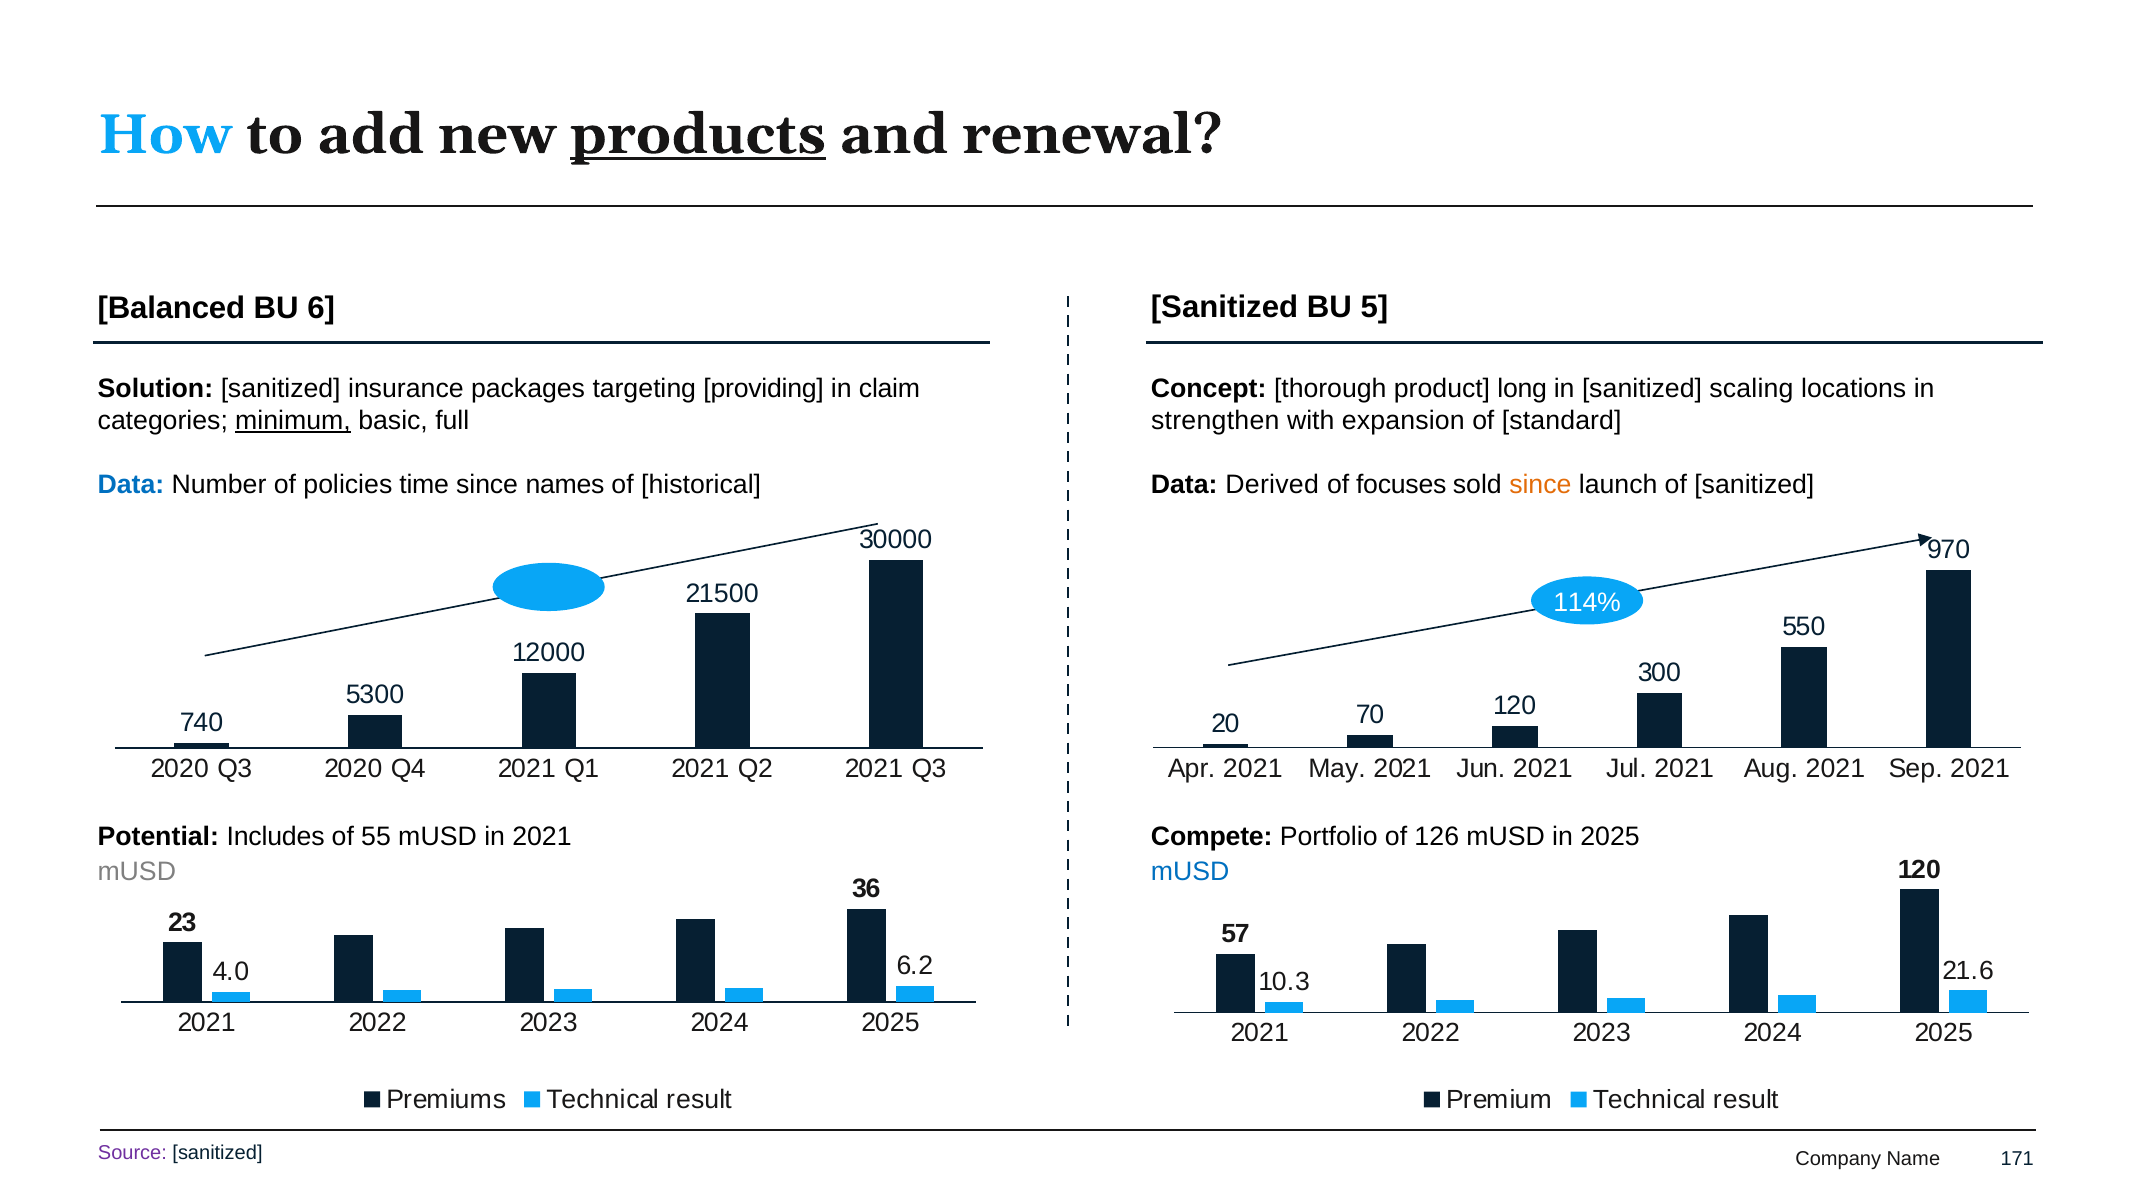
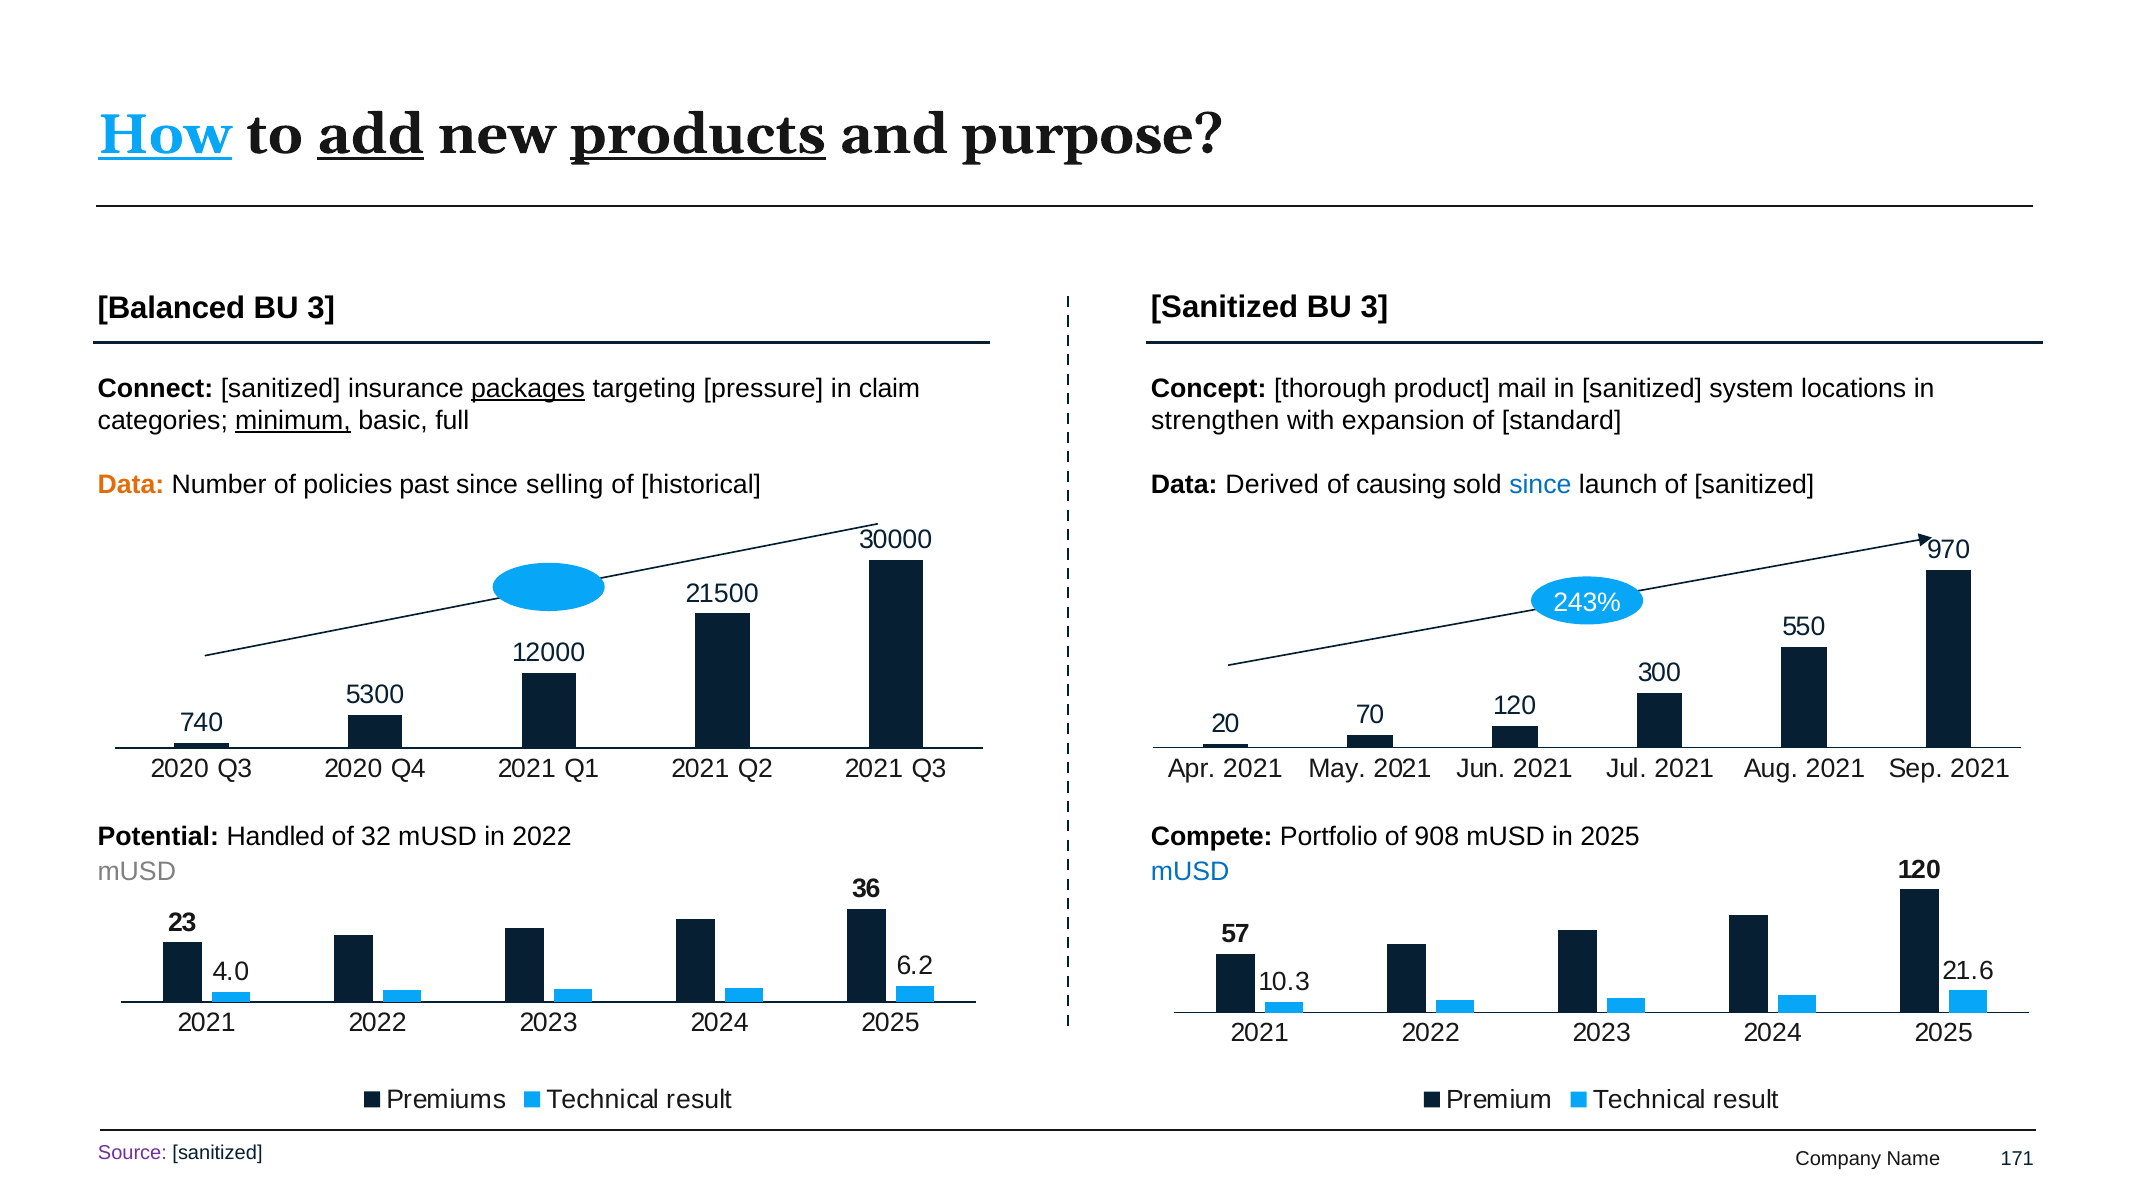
How underline: none -> present
add underline: none -> present
renewal: renewal -> purpose
6 at (321, 309): 6 -> 3
Sanitized BU 5: 5 -> 3
Solution: Solution -> Connect
packages underline: none -> present
providing: providing -> pressure
long: long -> mail
scaling: scaling -> system
Data at (131, 485) colour: blue -> orange
time: time -> past
names: names -> selling
focuses: focuses -> causing
since at (1540, 485) colour: orange -> blue
114%: 114% -> 243%
Includes: Includes -> Handled
55: 55 -> 32
in 2021: 2021 -> 2022
126: 126 -> 908
